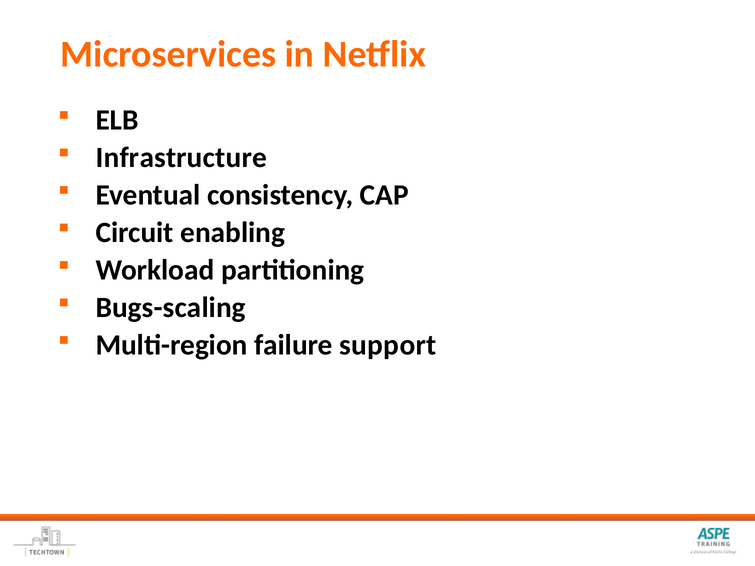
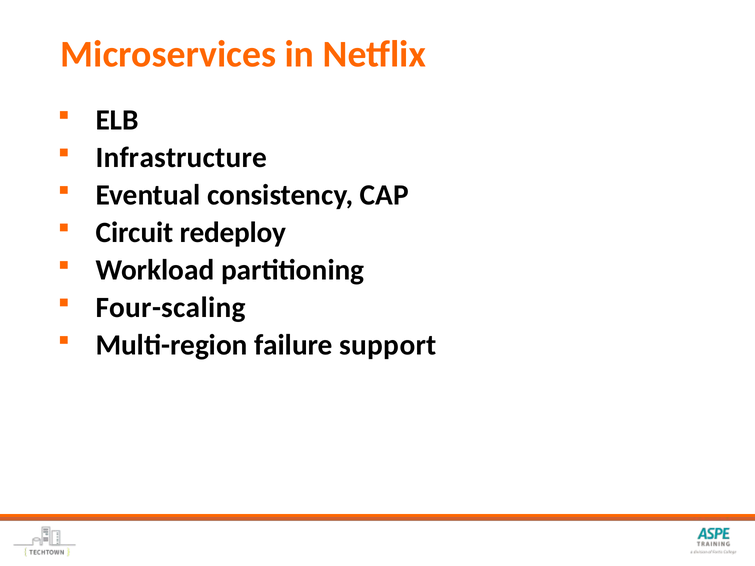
enabling: enabling -> redeploy
Bugs-scaling: Bugs-scaling -> Four-scaling
